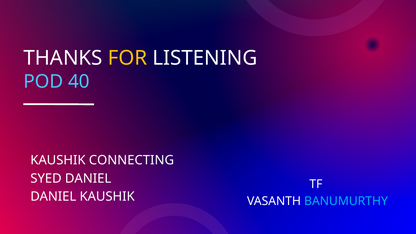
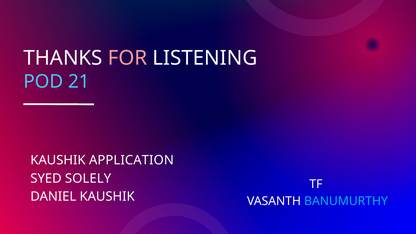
FOR colour: yellow -> pink
40: 40 -> 21
CONNECTING: CONNECTING -> APPLICATION
SYED DANIEL: DANIEL -> SOLELY
